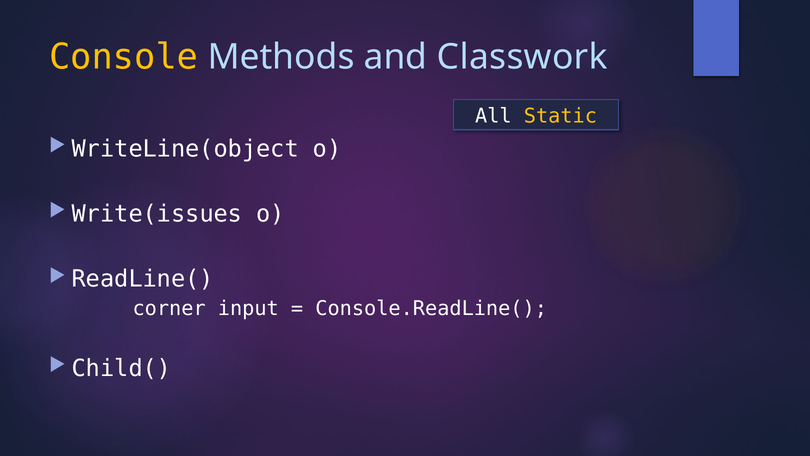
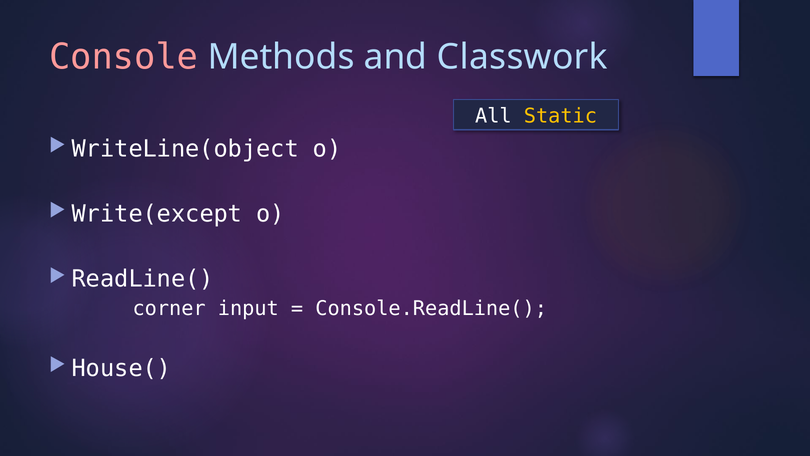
Console colour: yellow -> pink
Write(issues: Write(issues -> Write(except
Child(: Child( -> House(
